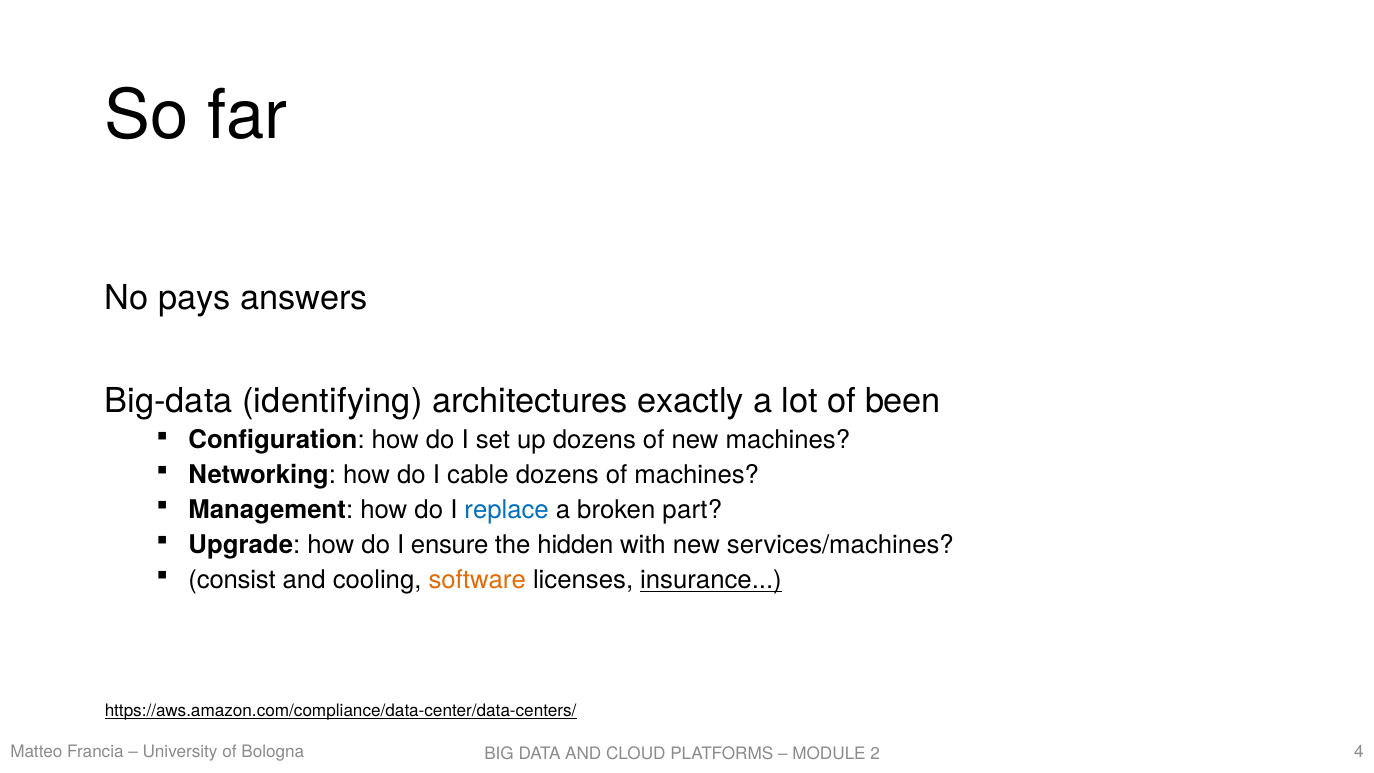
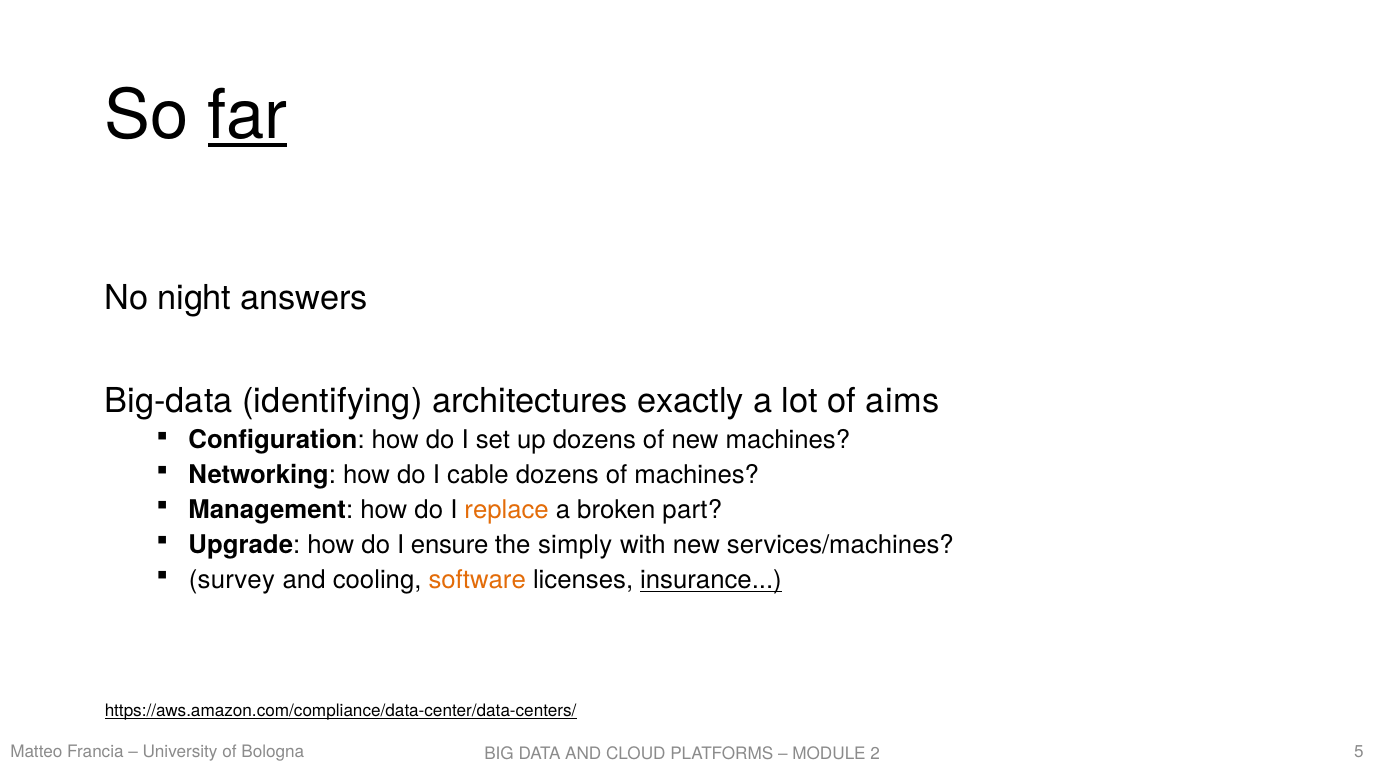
far underline: none -> present
pays: pays -> night
been: been -> aims
replace colour: blue -> orange
hidden: hidden -> simply
consist: consist -> survey
4: 4 -> 5
